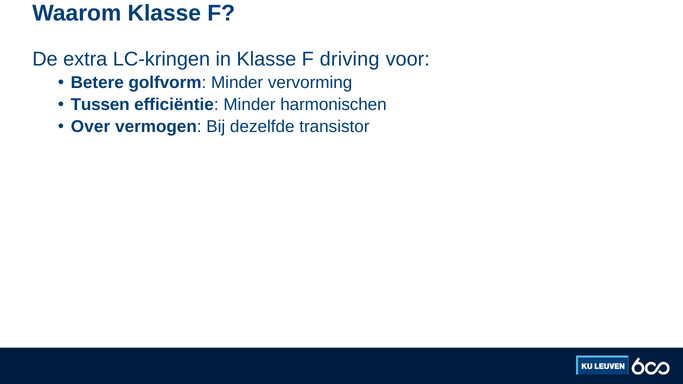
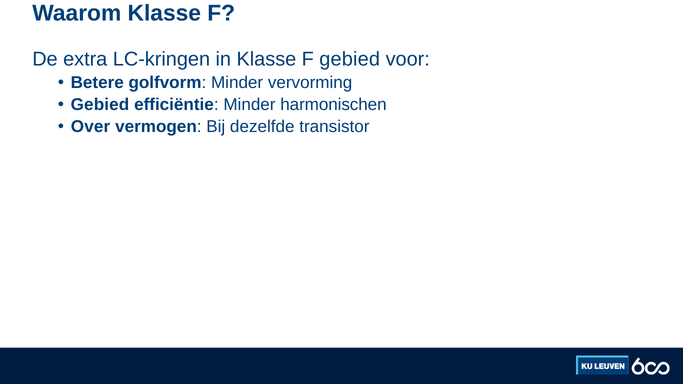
F driving: driving -> gebied
Tussen at (100, 105): Tussen -> Gebied
